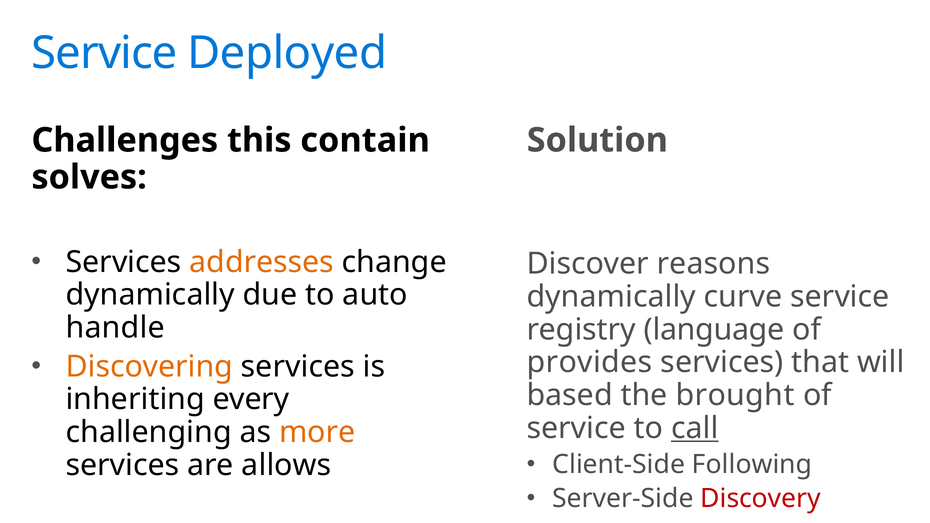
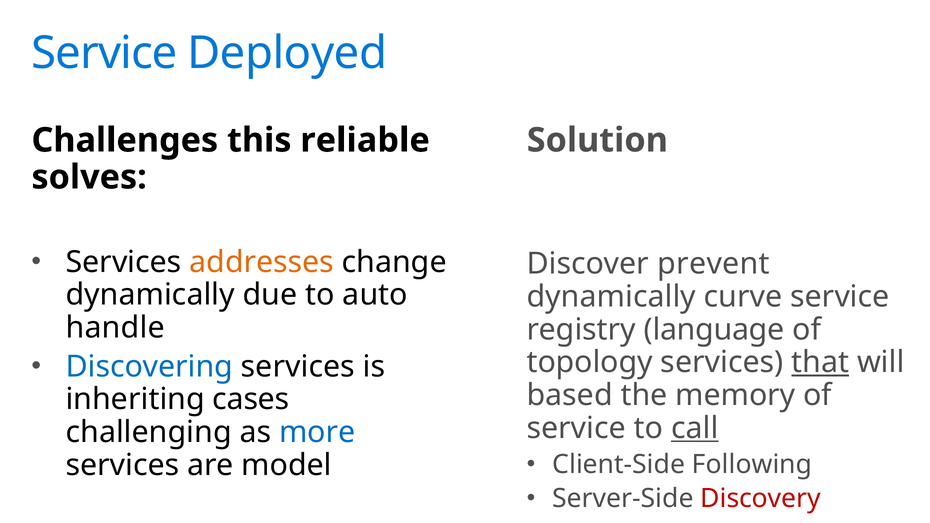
contain: contain -> reliable
reasons: reasons -> prevent
Discovering colour: orange -> blue
provides: provides -> topology
that underline: none -> present
brought: brought -> memory
every: every -> cases
more colour: orange -> blue
allows: allows -> model
